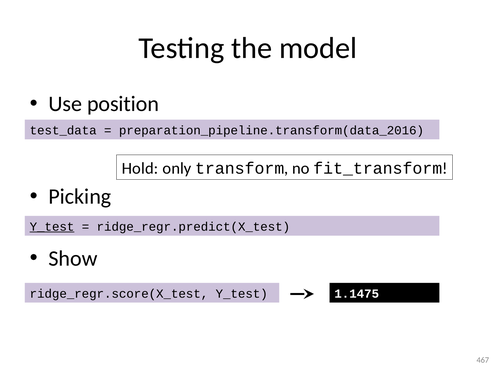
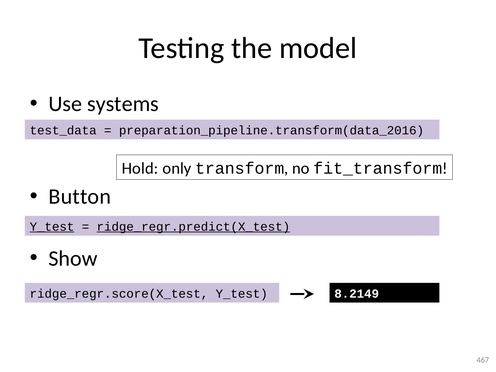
position: position -> systems
Picking: Picking -> Button
ridge_regr.predict(X_test underline: none -> present
1.1475: 1.1475 -> 8.2149
